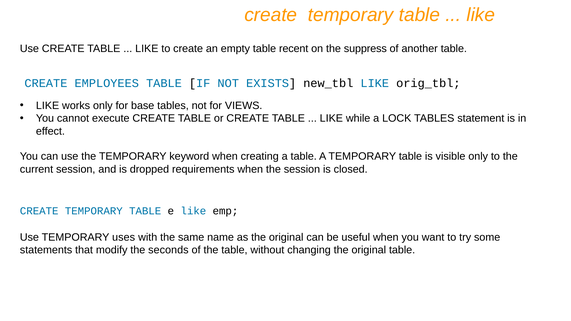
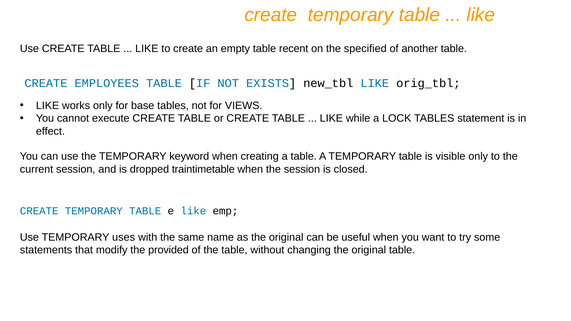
suppress: suppress -> specified
requirements: requirements -> traintimetable
seconds: seconds -> provided
